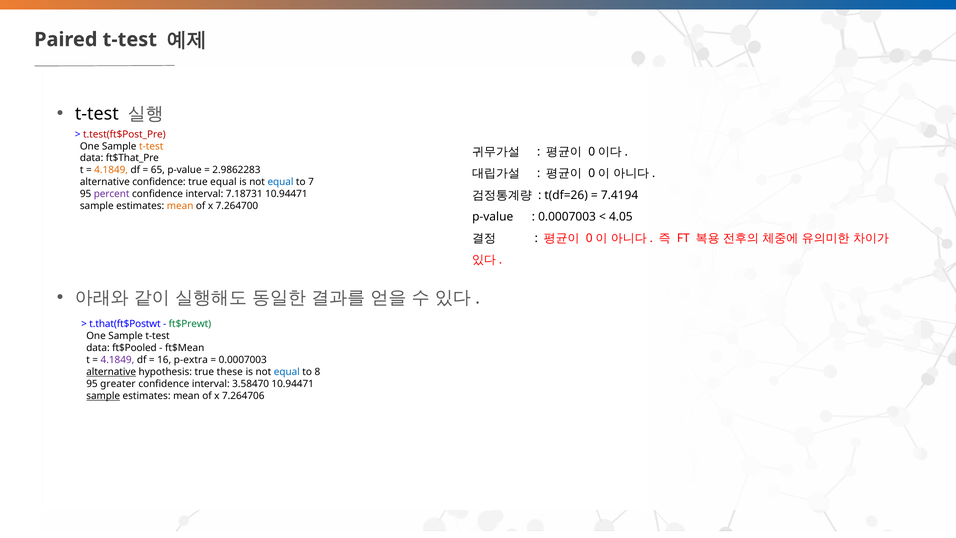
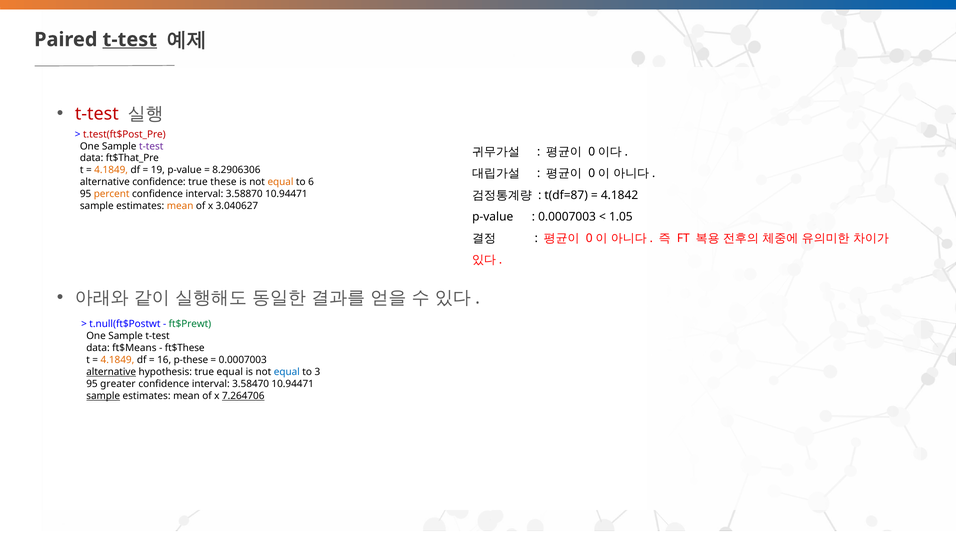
t-test at (130, 40) underline: none -> present
t-test at (97, 114) colour: black -> red
t-test at (151, 146) colour: orange -> purple
65: 65 -> 19
2.9862283: 2.9862283 -> 8.2906306
true equal: equal -> these
equal at (280, 182) colour: blue -> orange
7: 7 -> 6
t(df=26: t(df=26 -> t(df=87
7.4194: 7.4194 -> 4.1842
percent colour: purple -> orange
7.18731: 7.18731 -> 3.58870
7.264700: 7.264700 -> 3.040627
4.05: 4.05 -> 1.05
t.that(ft$Postwt: t.that(ft$Postwt -> t.null(ft$Postwt
ft$Pooled: ft$Pooled -> ft$Means
ft$Mean: ft$Mean -> ft$These
4.1849 at (117, 360) colour: purple -> orange
p-extra: p-extra -> p-these
true these: these -> equal
8: 8 -> 3
7.264706 underline: none -> present
